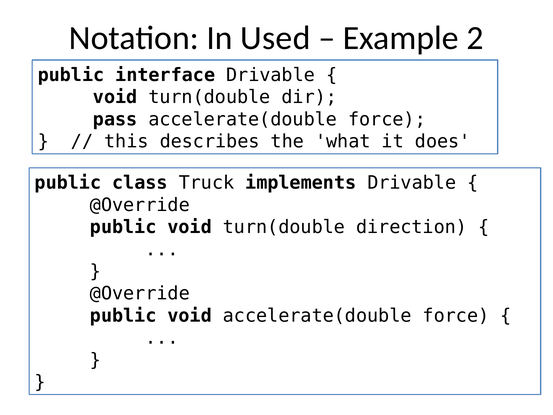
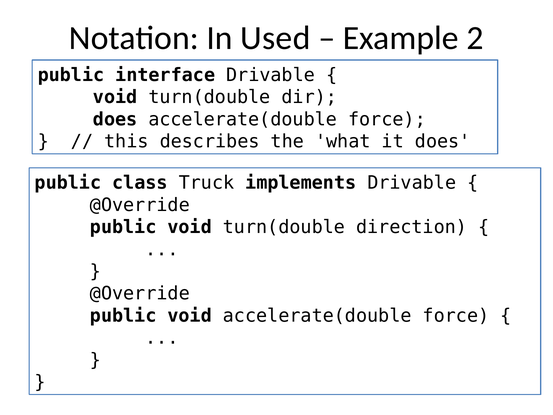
pass at (115, 119): pass -> does
